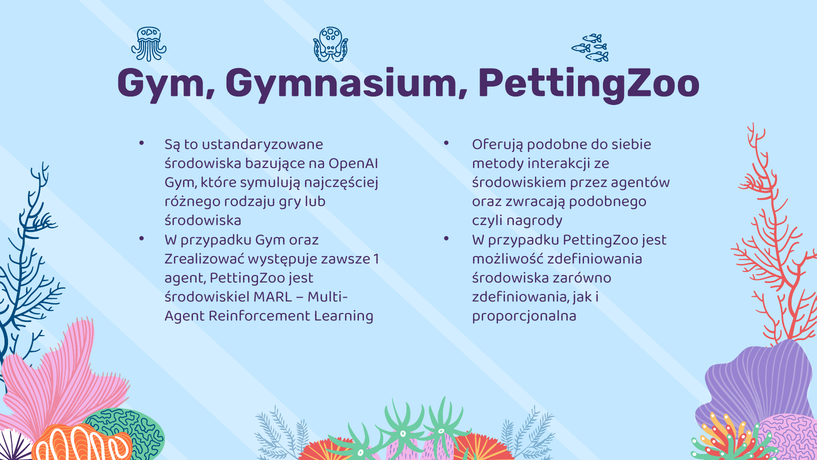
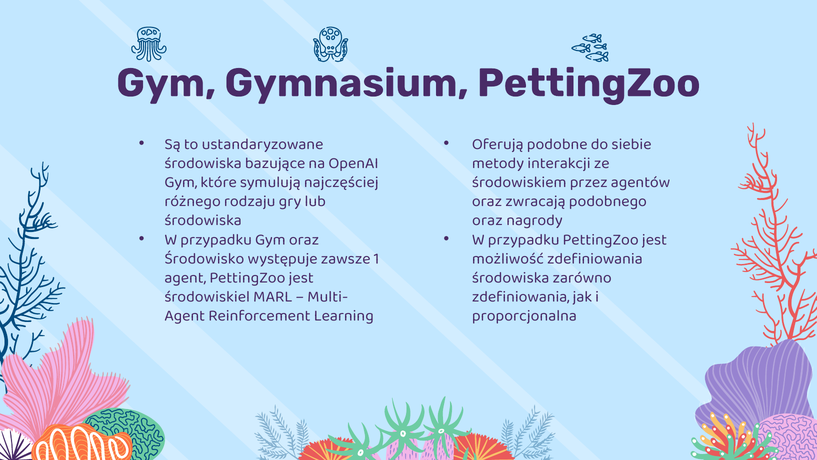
czyli at (487, 220): czyli -> oraz
Zrealizować: Zrealizować -> Środowisko
